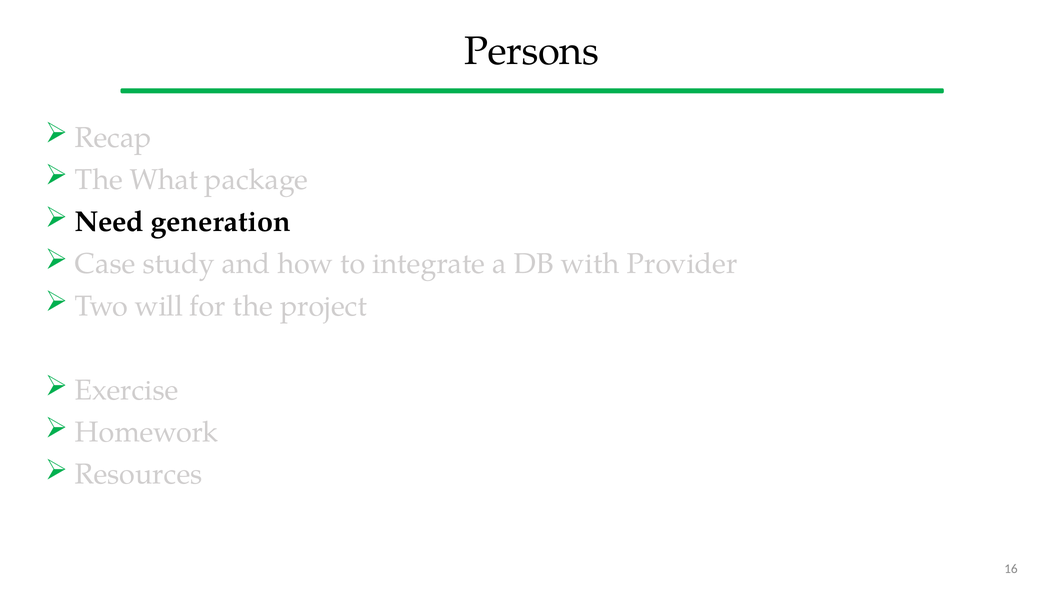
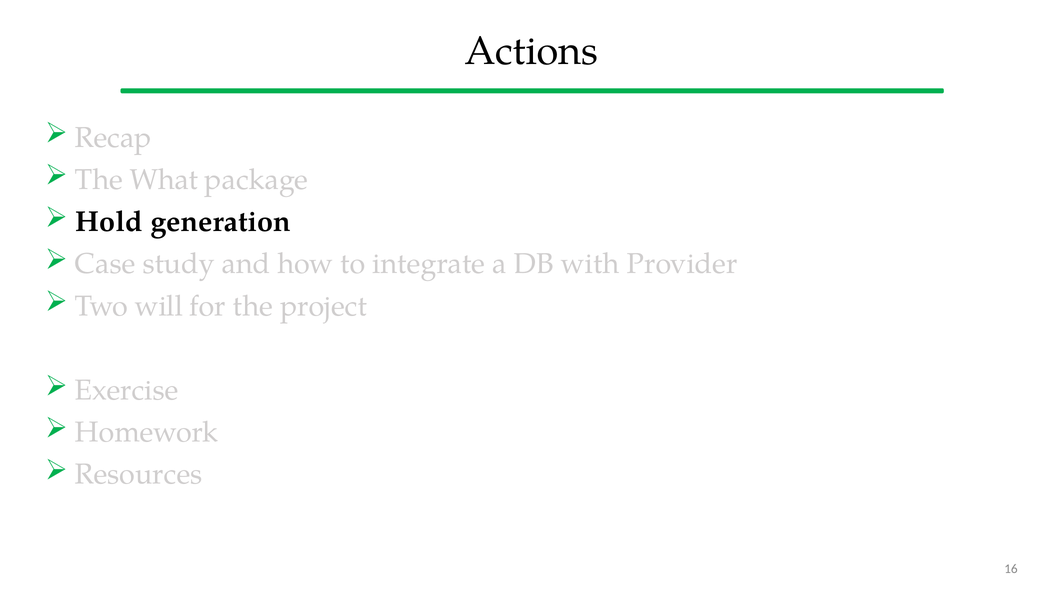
Persons: Persons -> Actions
Need: Need -> Hold
